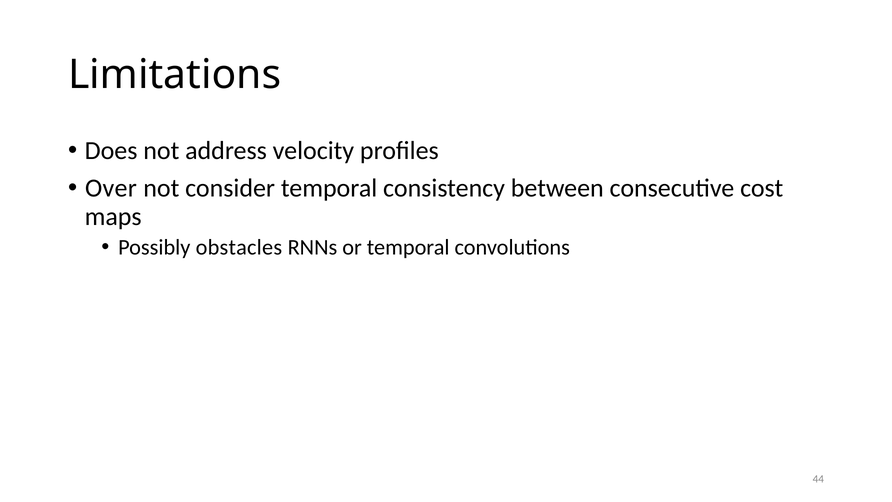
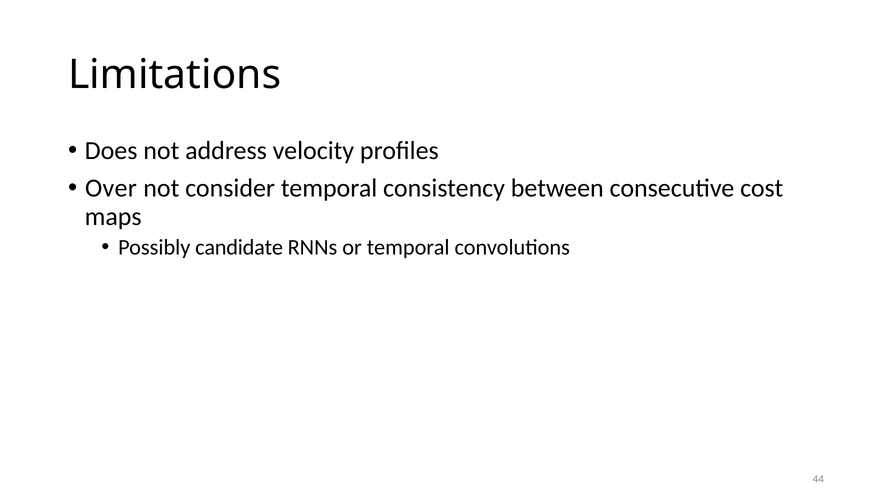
obstacles: obstacles -> candidate
